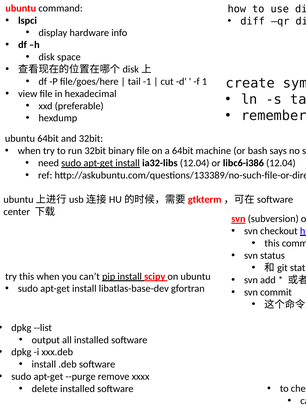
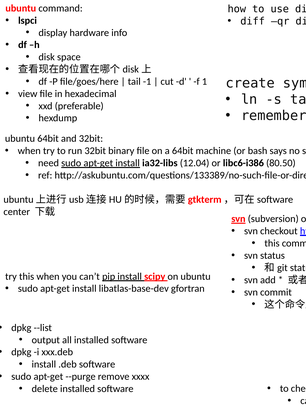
libc6-i386 12.04: 12.04 -> 80.50
